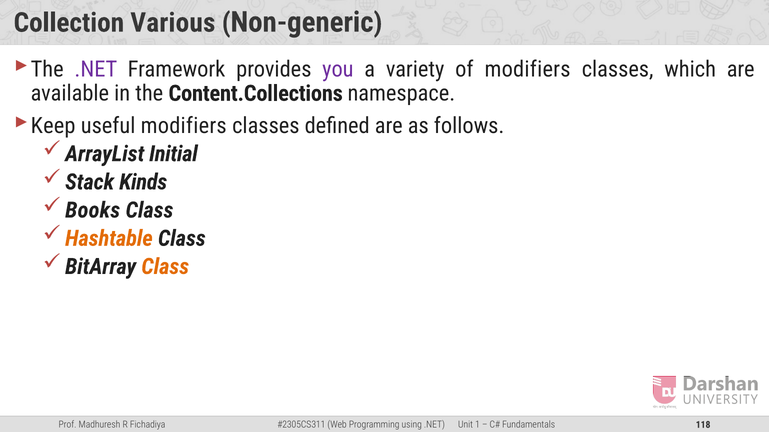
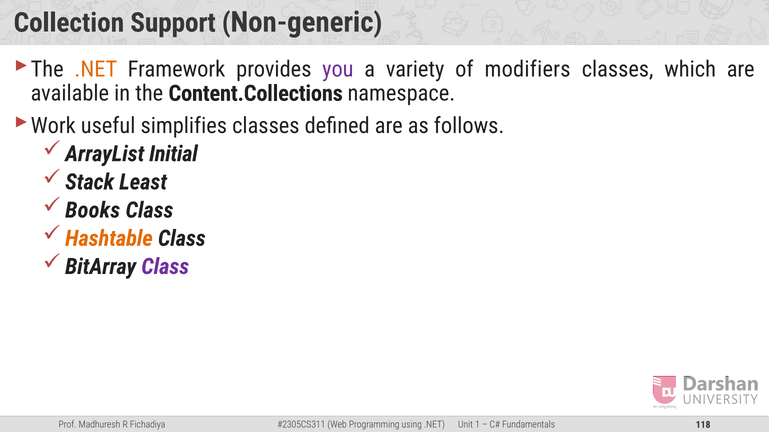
Various: Various -> Support
.NET at (96, 69) colour: purple -> orange
Keep: Keep -> Work
useful modifiers: modifiers -> simplifies
Kinds: Kinds -> Least
Class at (165, 267) colour: orange -> purple
